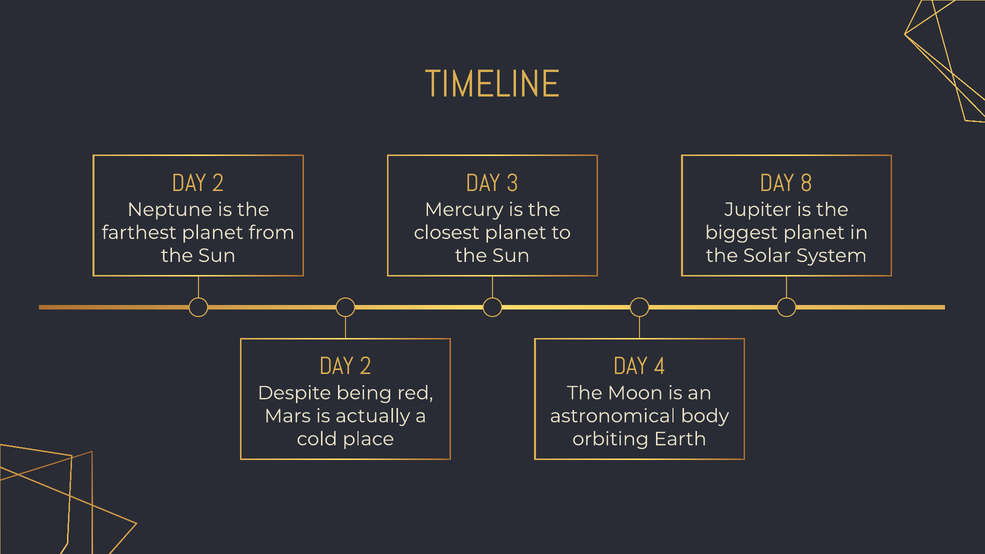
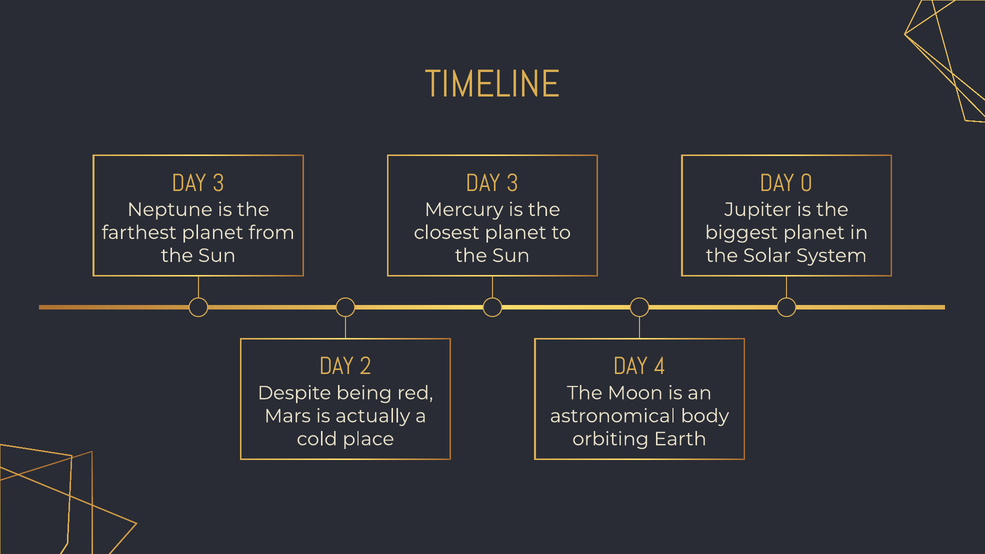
2 at (218, 183): 2 -> 3
8: 8 -> 0
